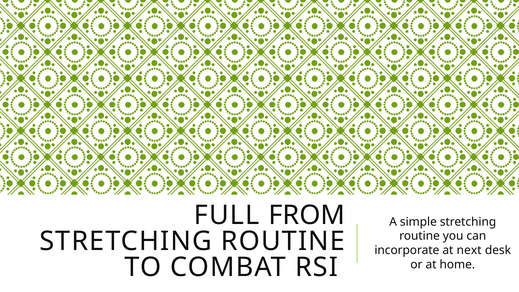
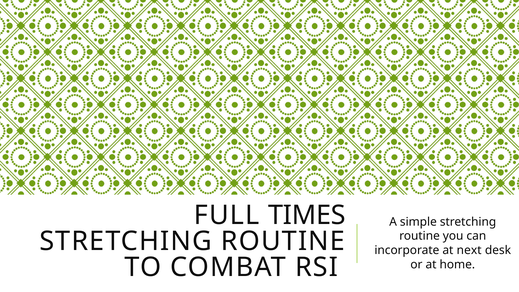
FROM: FROM -> TIMES
